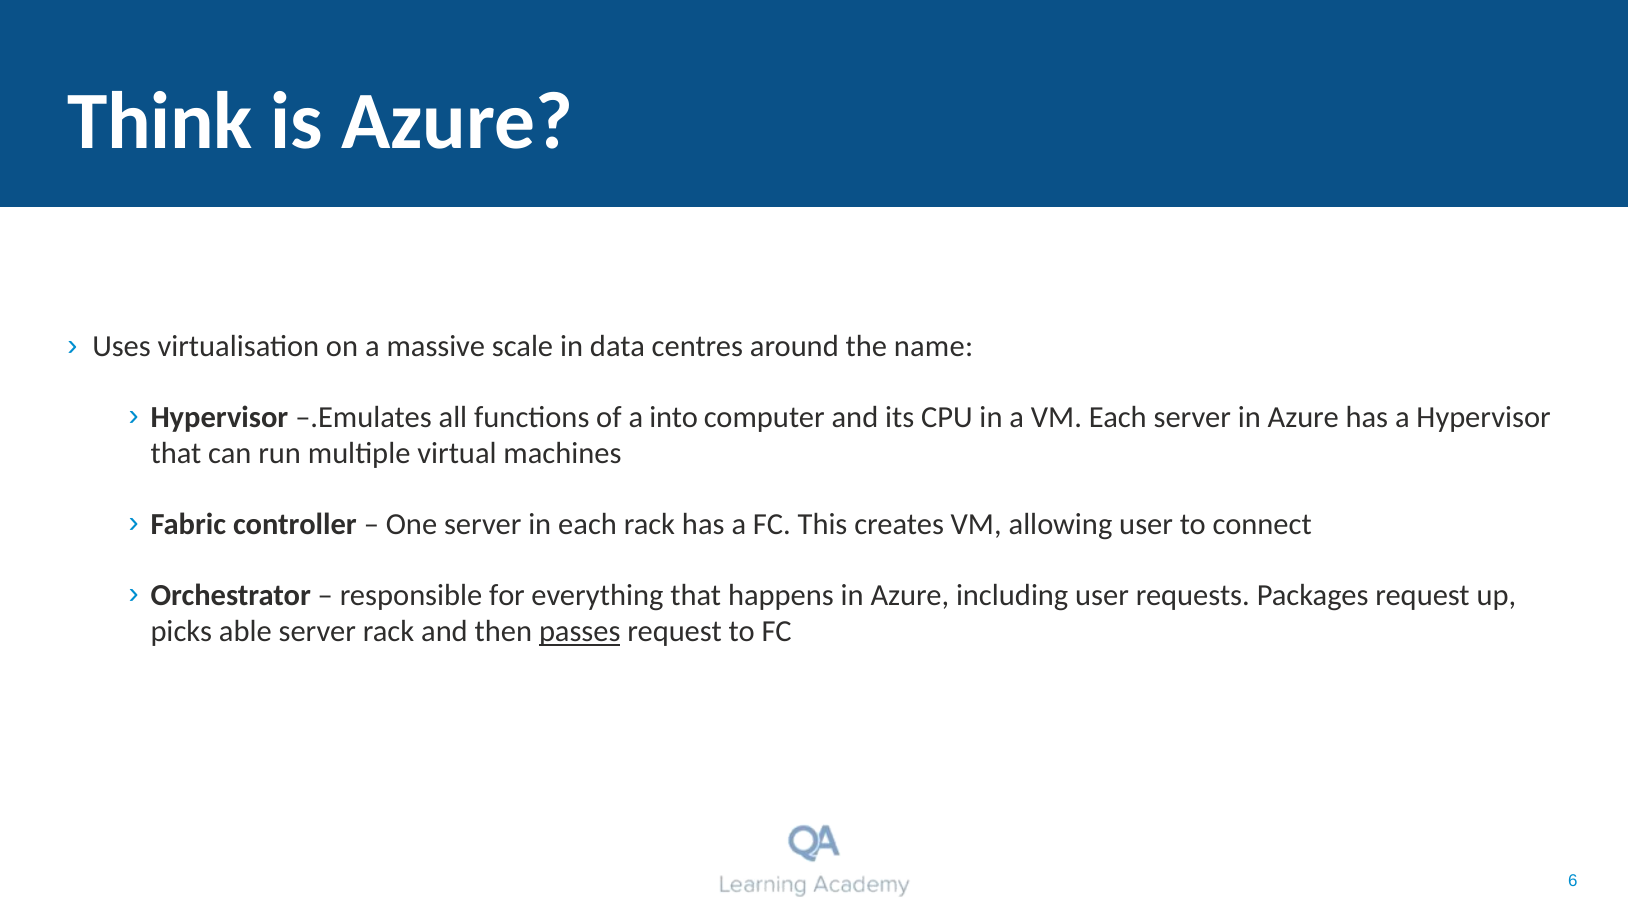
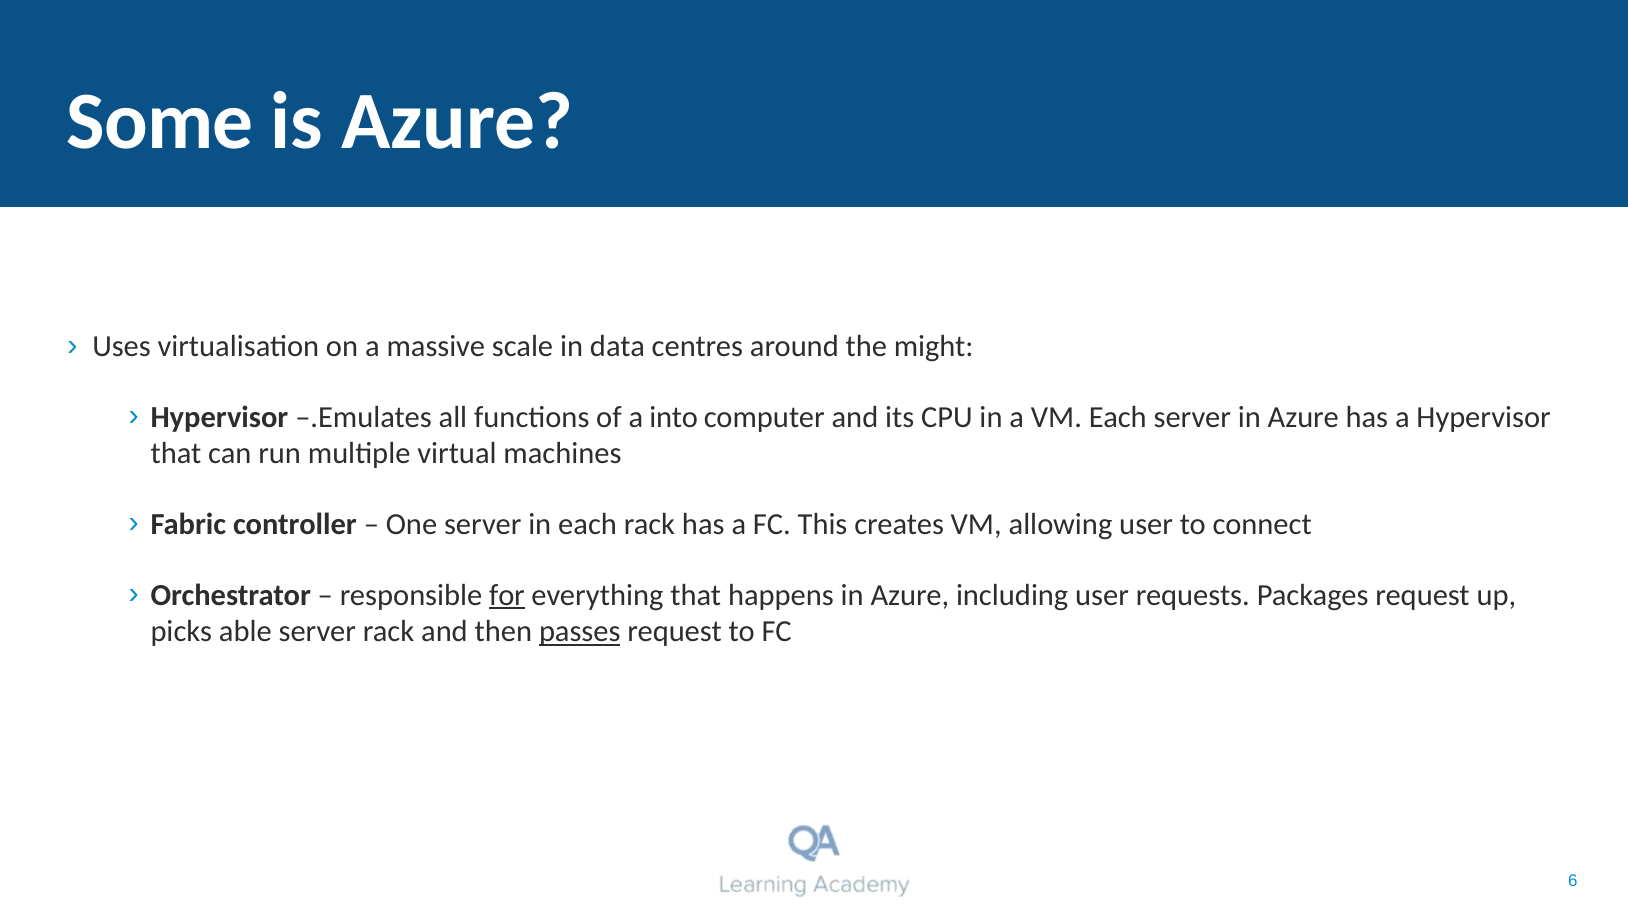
Think: Think -> Some
name: name -> might
for underline: none -> present
